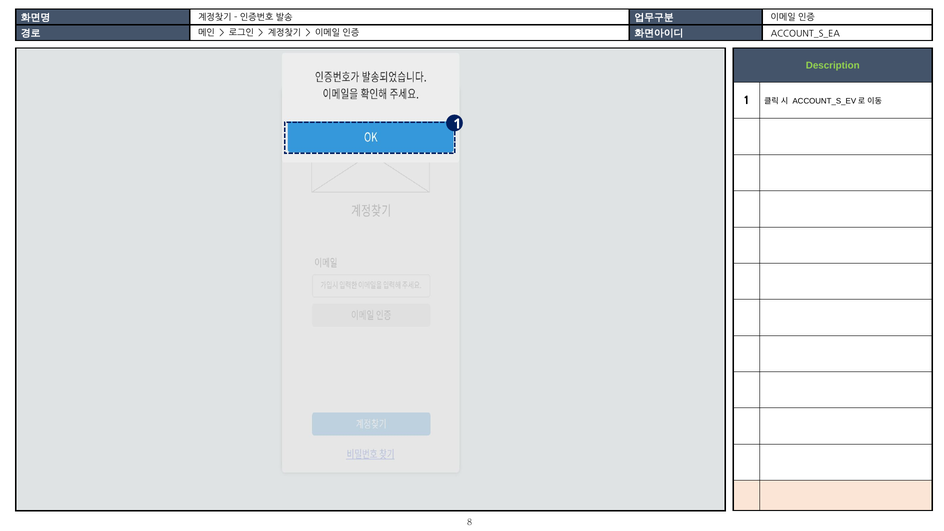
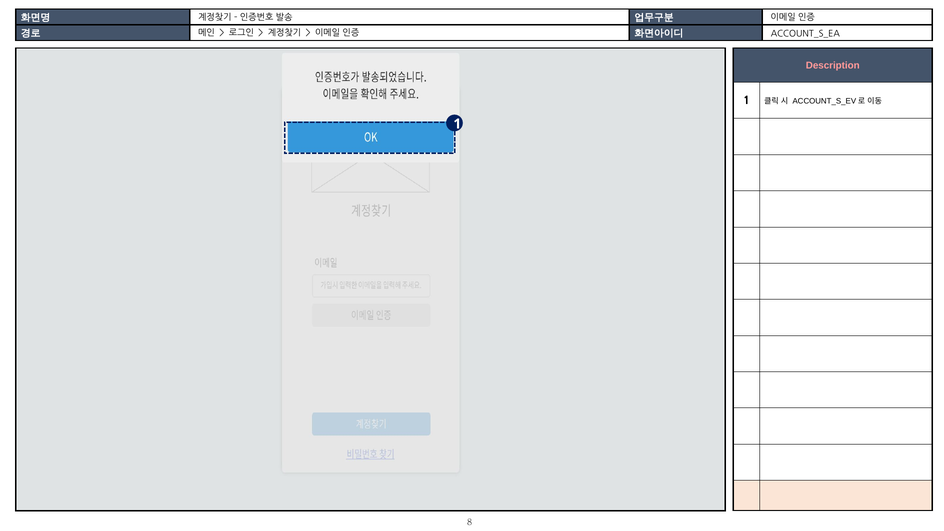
Description colour: light green -> pink
